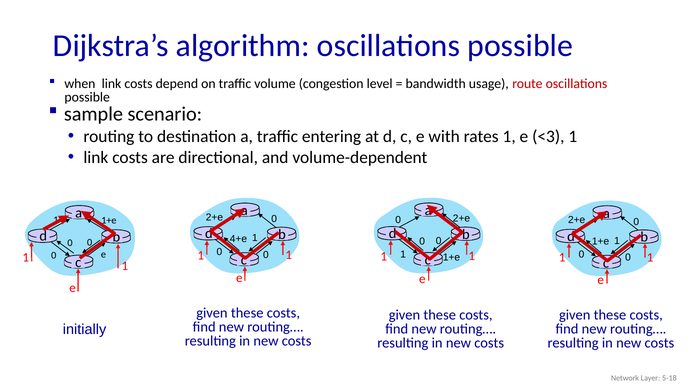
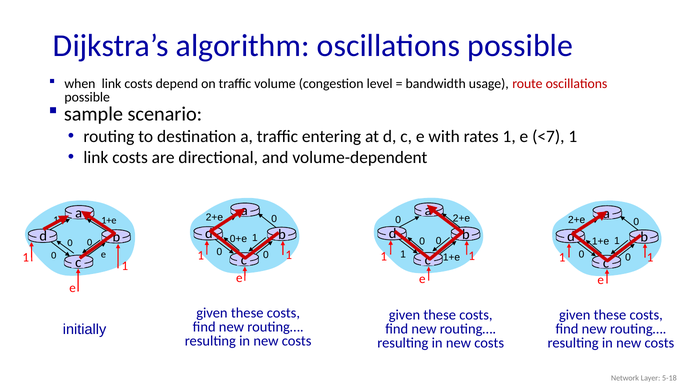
<3: <3 -> <7
4+e: 4+e -> 0+e
